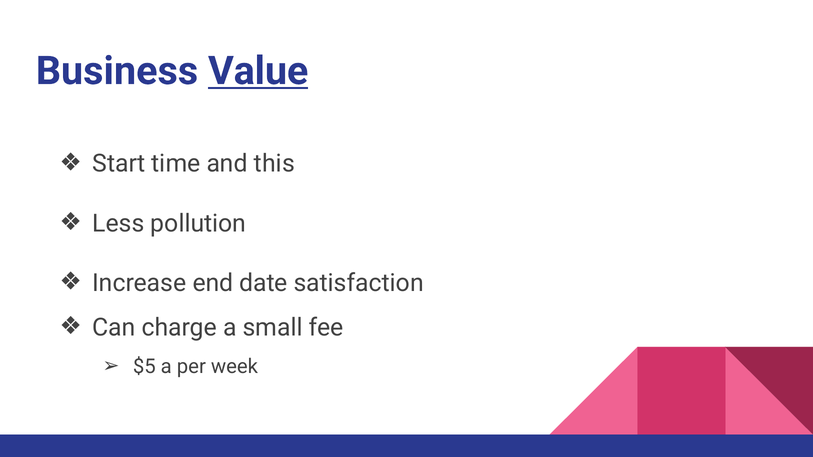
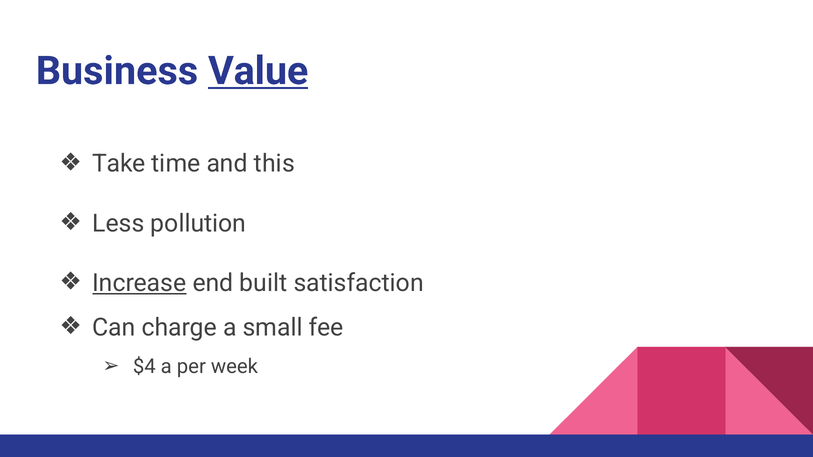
Start: Start -> Take
Increase underline: none -> present
date: date -> built
$5: $5 -> $4
